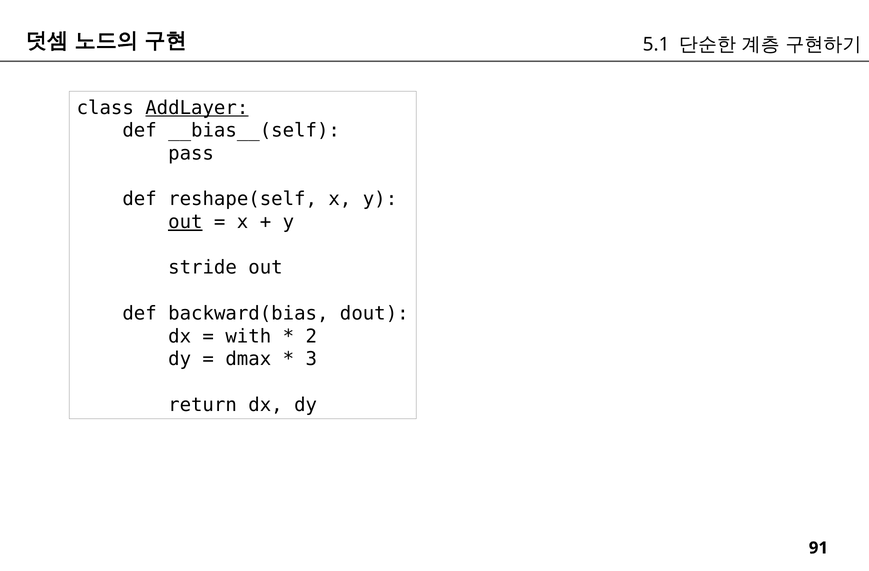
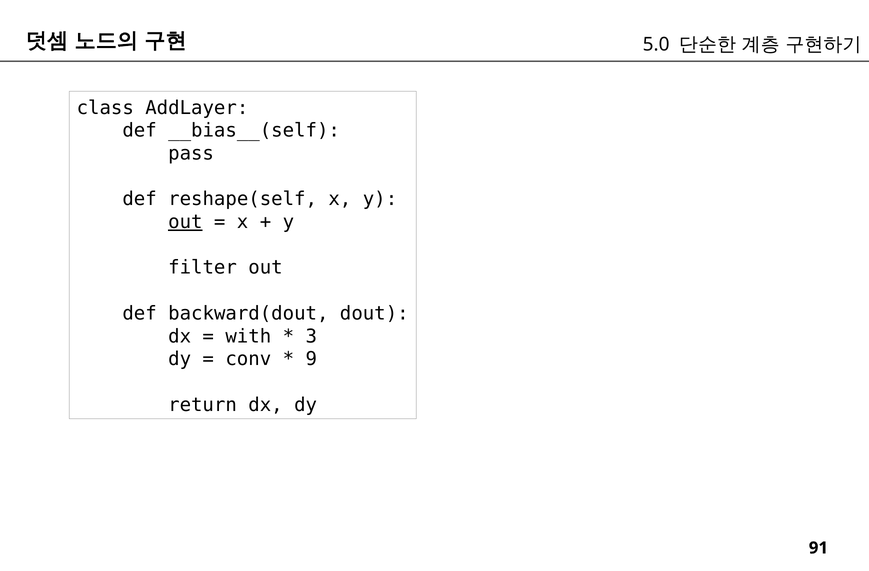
5.1: 5.1 -> 5.0
AddLayer underline: present -> none
stride: stride -> filter
backward(bias: backward(bias -> backward(dout
2: 2 -> 3
dmax: dmax -> conv
3: 3 -> 9
